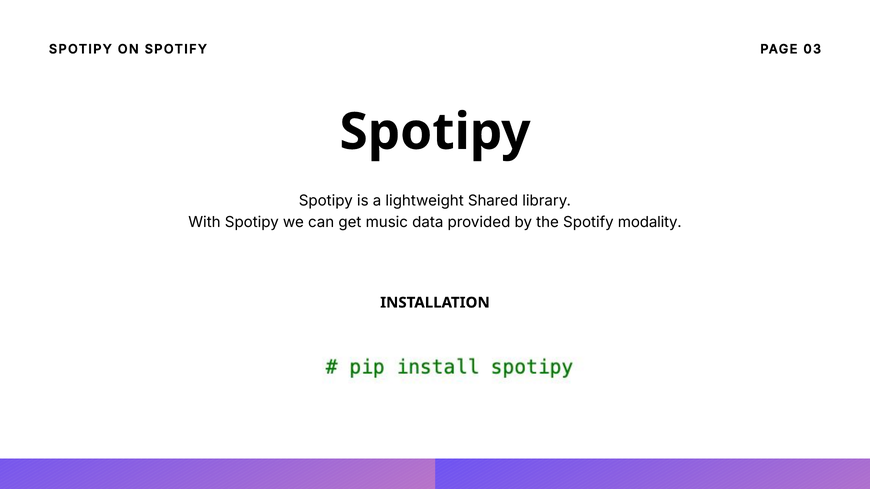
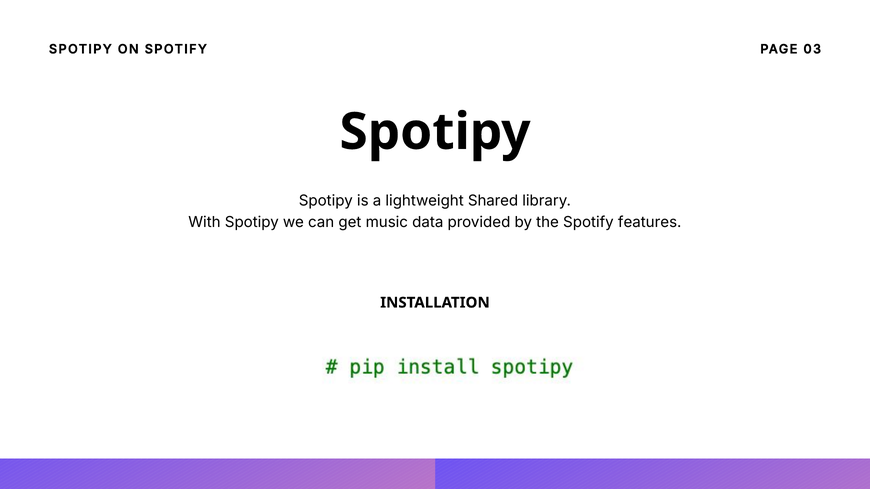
modality: modality -> features
